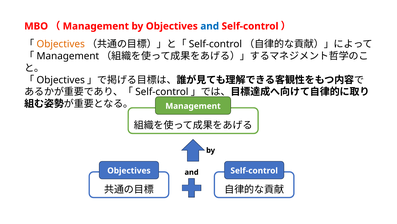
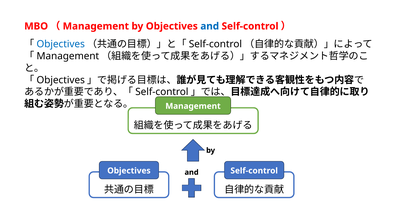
Objectives at (61, 44) colour: orange -> blue
